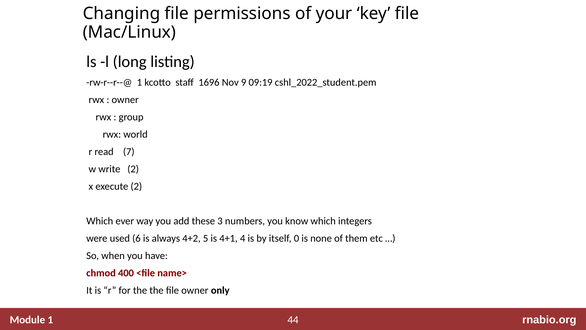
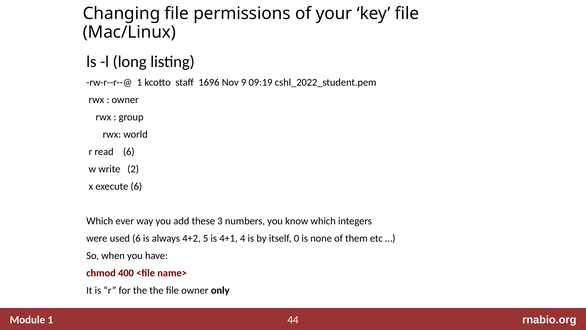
read 7: 7 -> 6
execute 2: 2 -> 6
